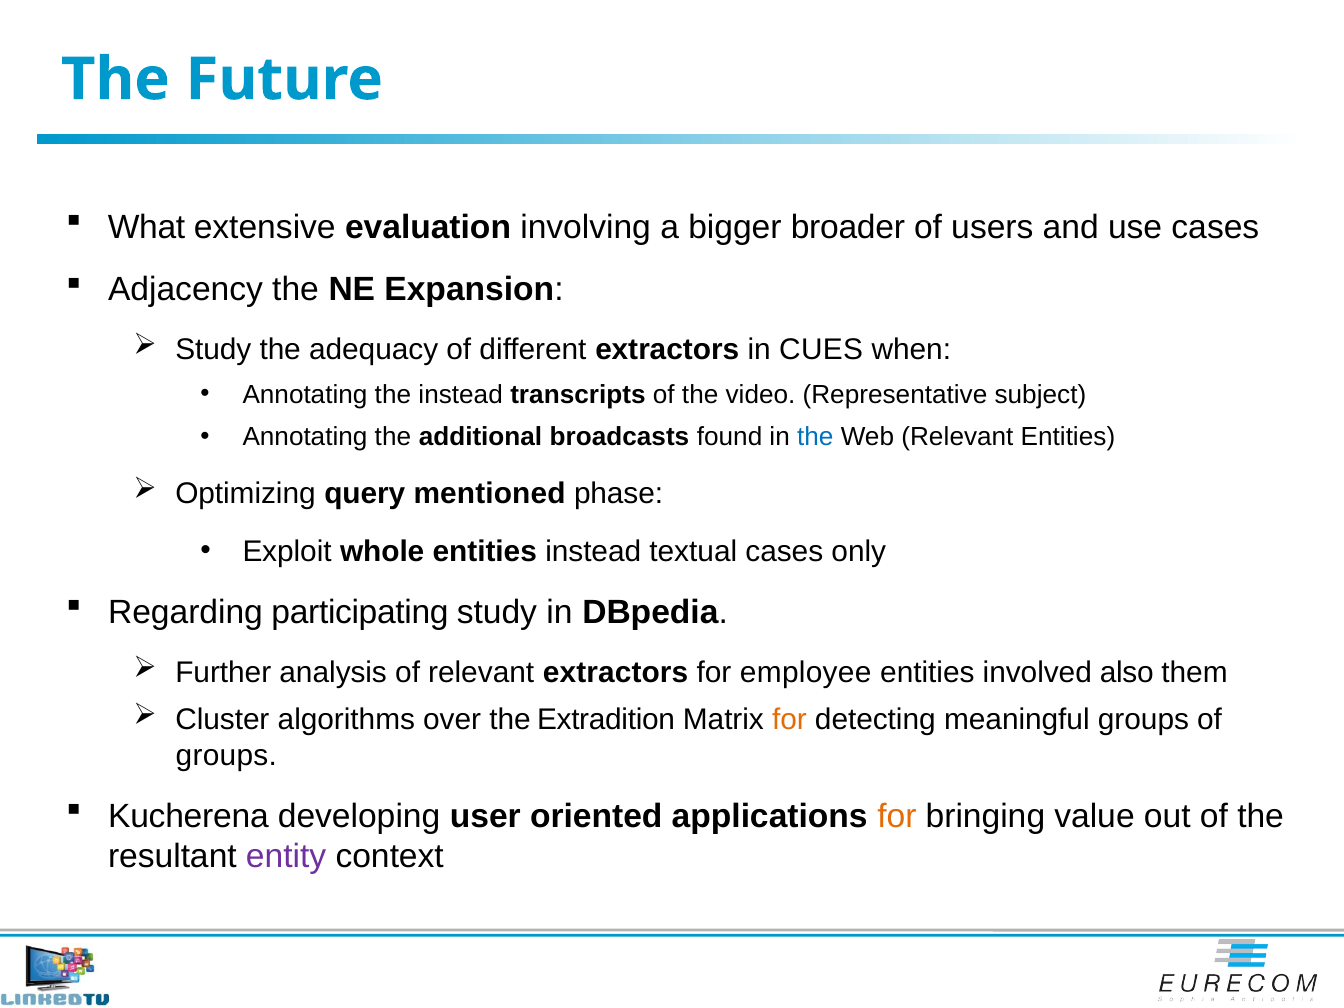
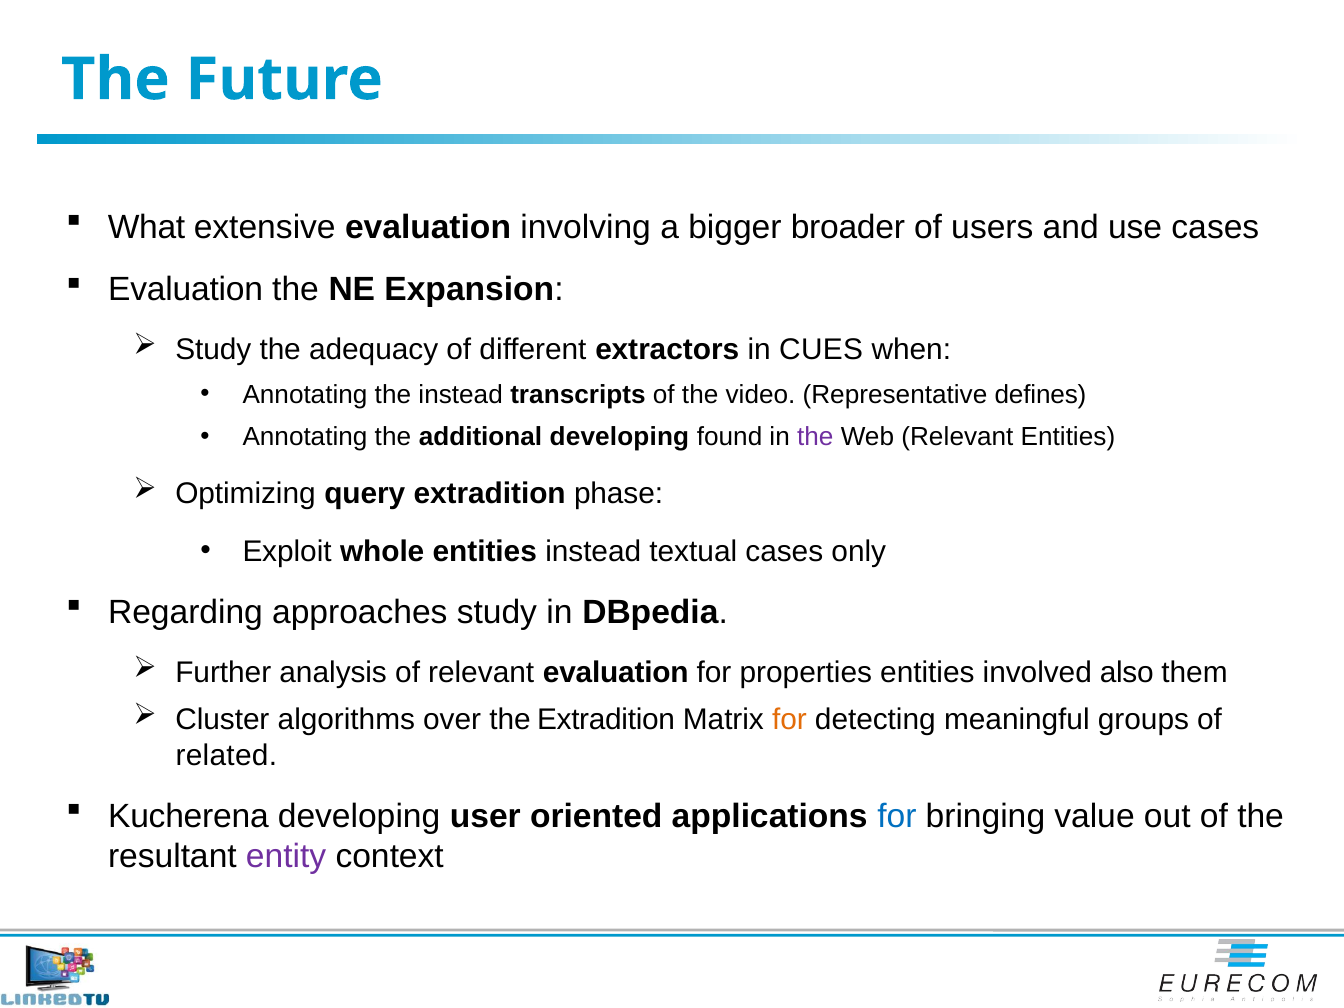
Adjacency at (186, 290): Adjacency -> Evaluation
subject: subject -> defines
additional broadcasts: broadcasts -> developing
the at (815, 437) colour: blue -> purple
query mentioned: mentioned -> extradition
participating: participating -> approaches
relevant extractors: extractors -> evaluation
employee: employee -> properties
groups at (226, 755): groups -> related
for at (897, 816) colour: orange -> blue
